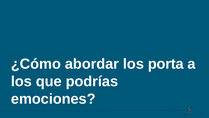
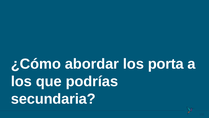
emociones: emociones -> secundaria
